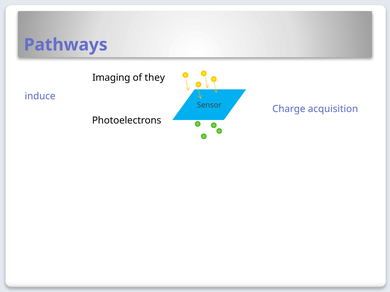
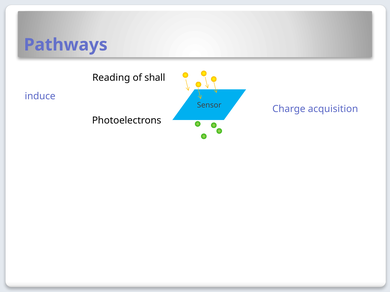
Imaging: Imaging -> Reading
they: they -> shall
